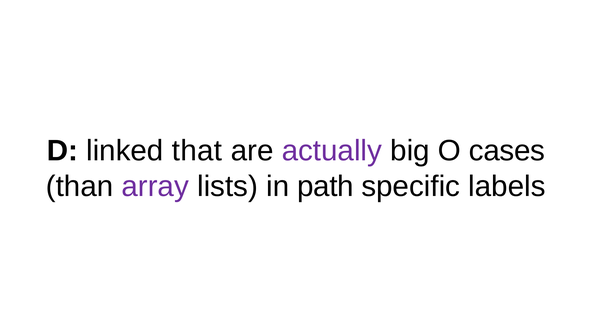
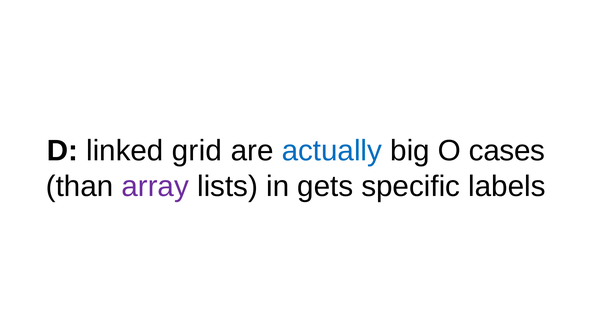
that: that -> grid
actually colour: purple -> blue
path: path -> gets
